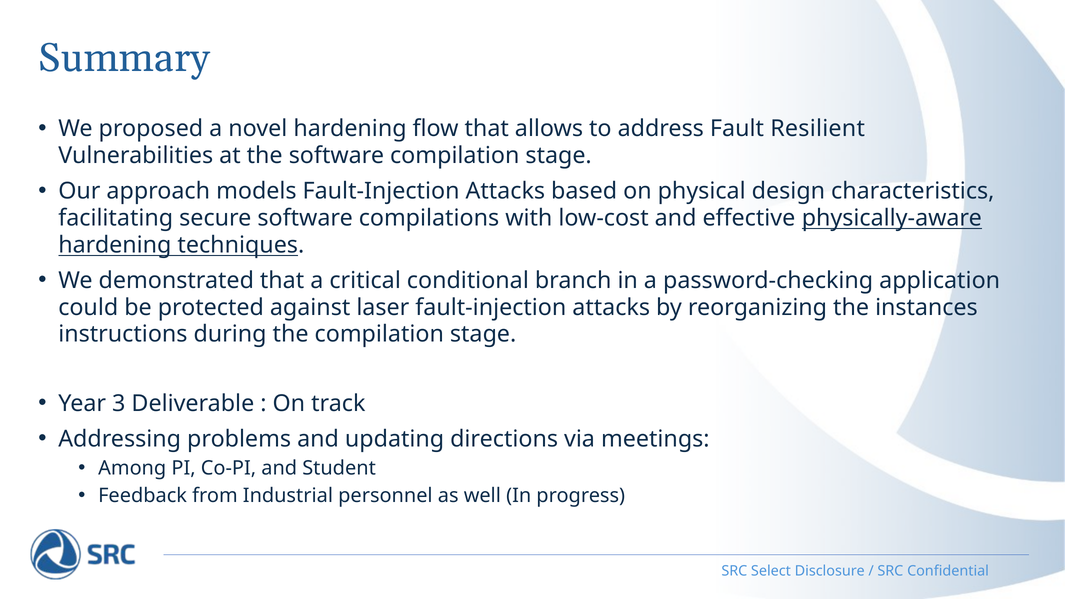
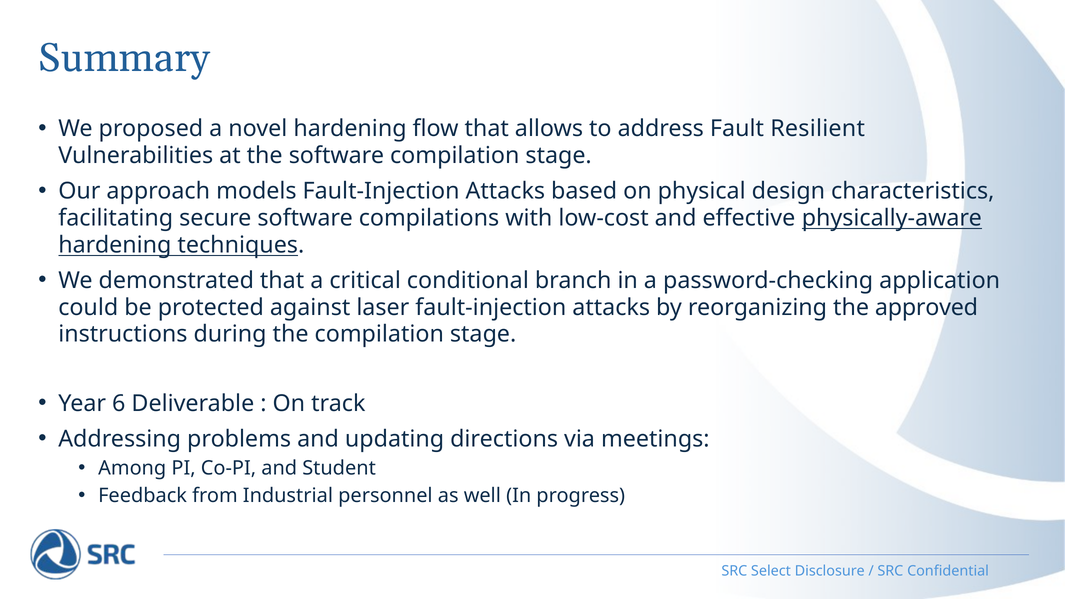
instances: instances -> approved
3: 3 -> 6
